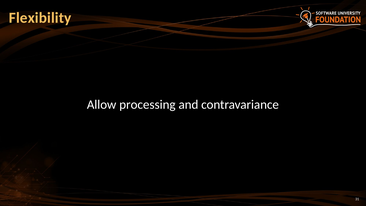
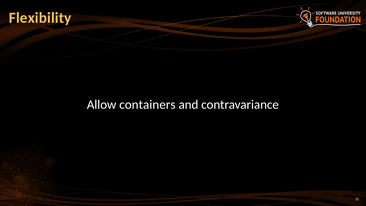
processing: processing -> containers
